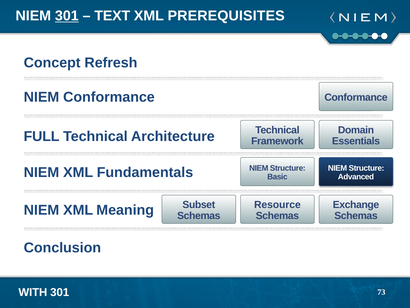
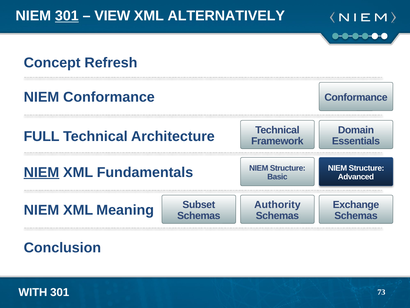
TEXT: TEXT -> VIEW
PREREQUISITES: PREREQUISITES -> ALTERNATIVELY
NIEM at (41, 172) underline: none -> present
Resource: Resource -> Authority
